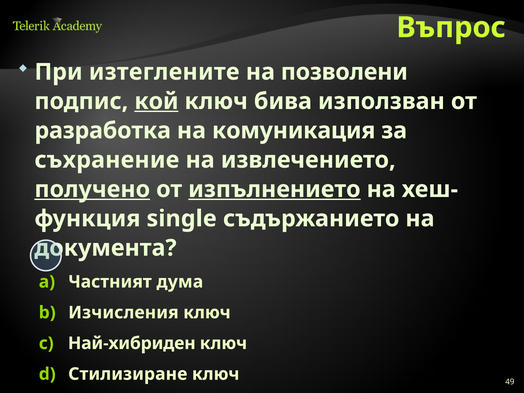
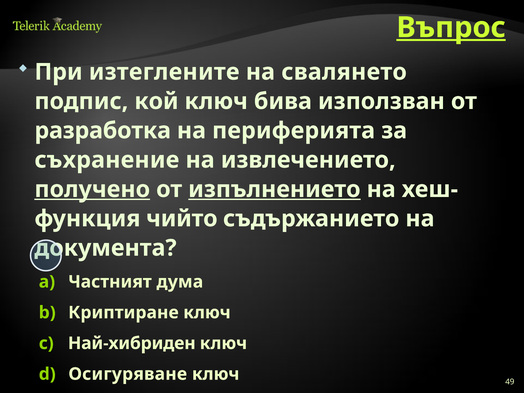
Въпрос underline: none -> present
позволени: позволени -> свалянето
кой underline: present -> none
комуникация: комуникация -> периферията
single: single -> чийто
Изчисления: Изчисления -> Криптиране
Стилизиране: Стилизиране -> Осигуряване
